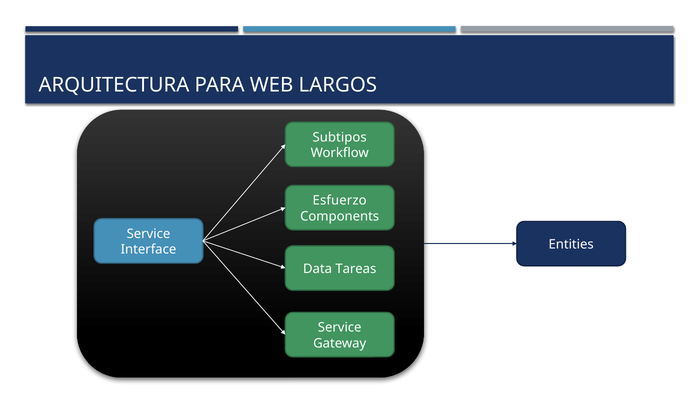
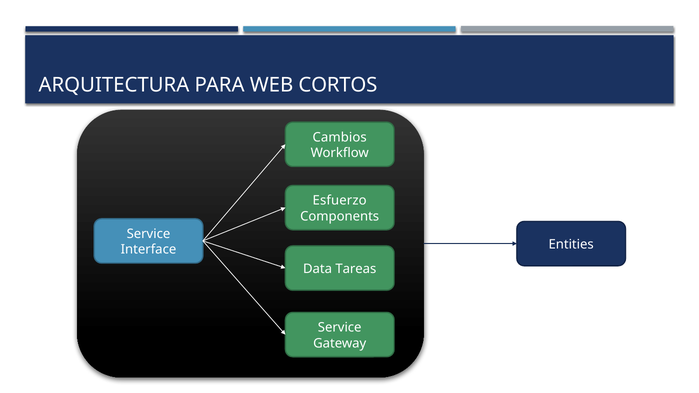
LARGOS: LARGOS -> CORTOS
Subtipos: Subtipos -> Cambios
